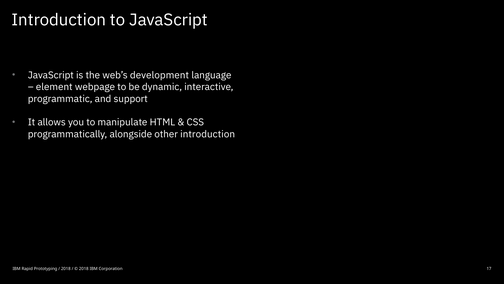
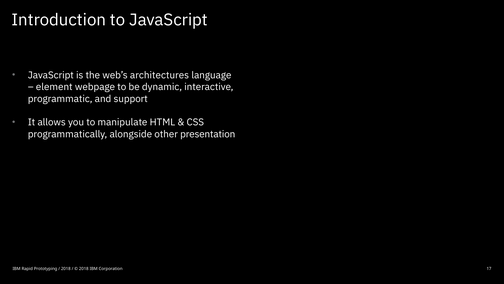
development: development -> architectures
other introduction: introduction -> presentation
